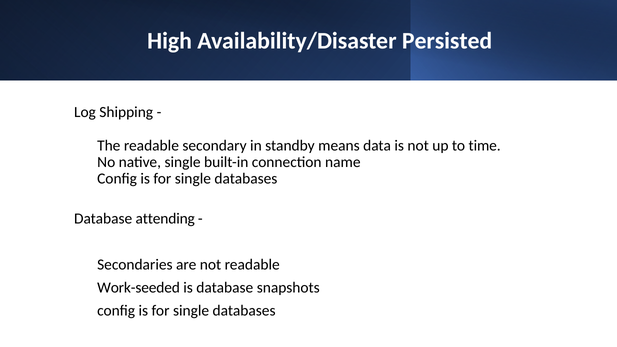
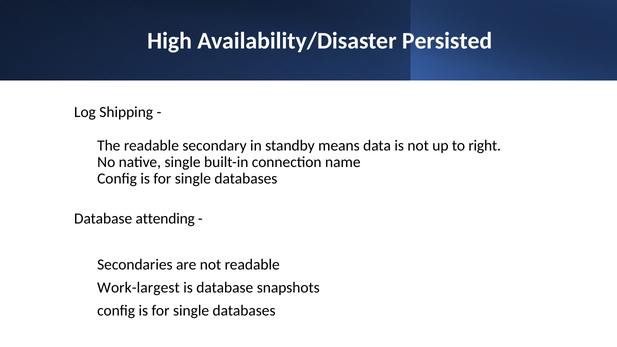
time: time -> right
Work-seeded: Work-seeded -> Work-largest
